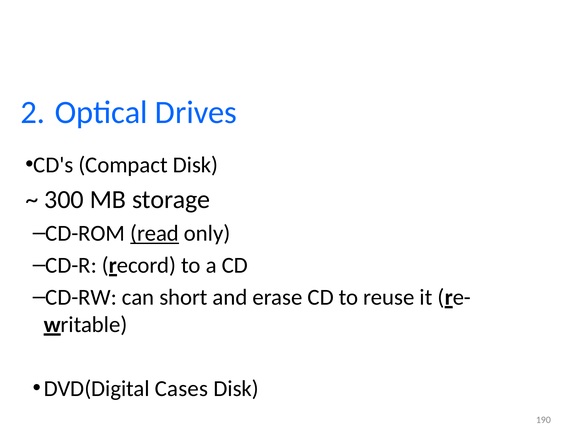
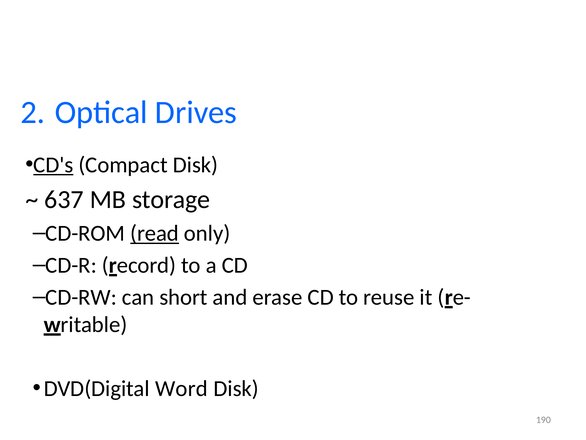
CD's underline: none -> present
300: 300 -> 637
Cases: Cases -> Word
